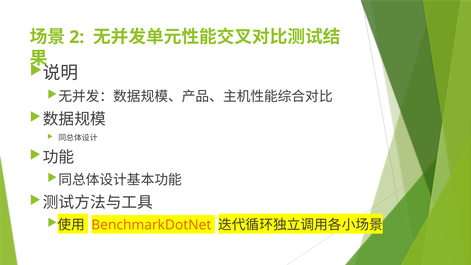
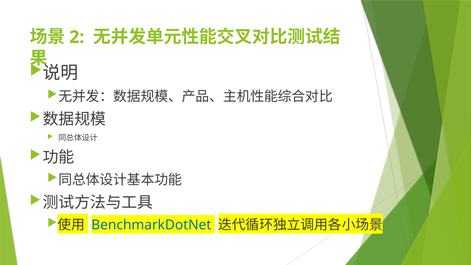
BenchmarkDotNet colour: orange -> blue
